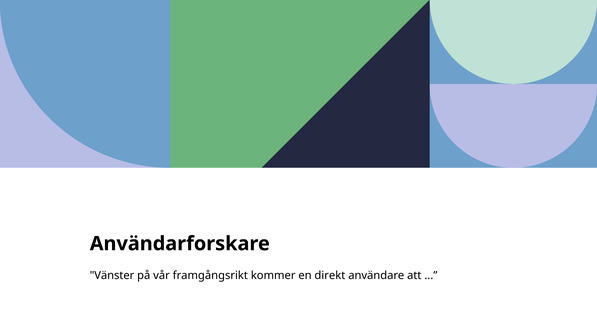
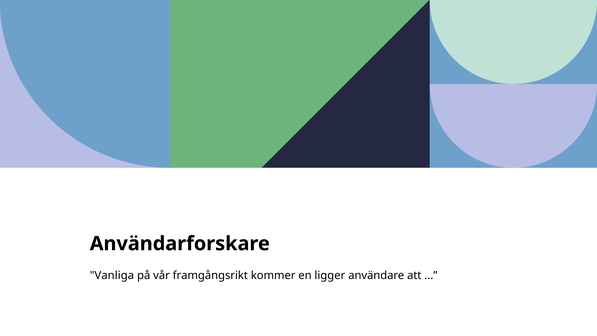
Vänster: Vänster -> Vanliga
direkt: direkt -> ligger
